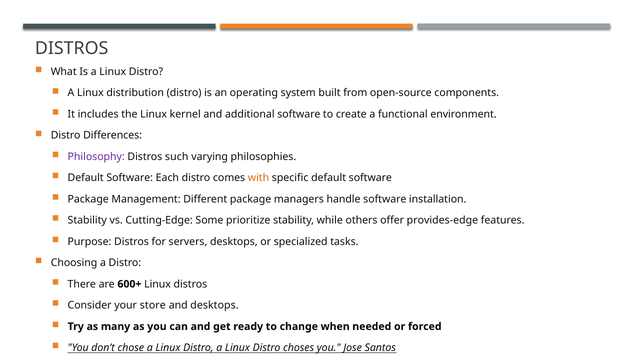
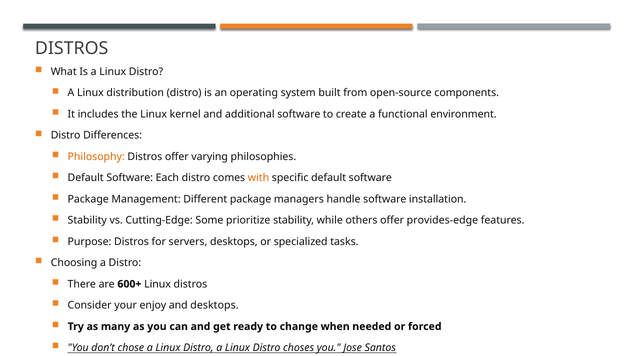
Philosophy colour: purple -> orange
Distros such: such -> offer
store: store -> enjoy
